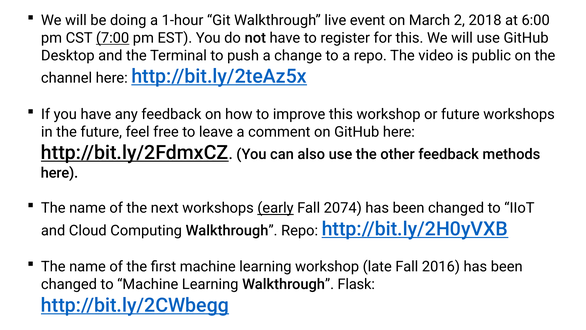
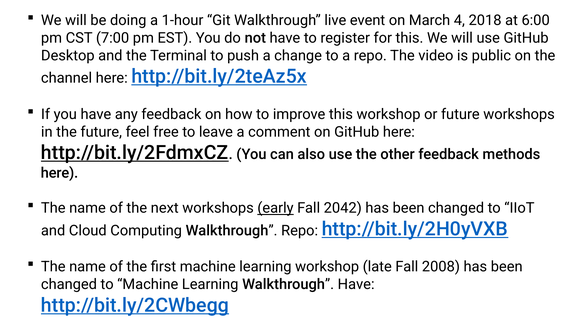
2: 2 -> 4
7:00 underline: present -> none
2074: 2074 -> 2042
2016: 2016 -> 2008
Walkthrough Flask: Flask -> Have
